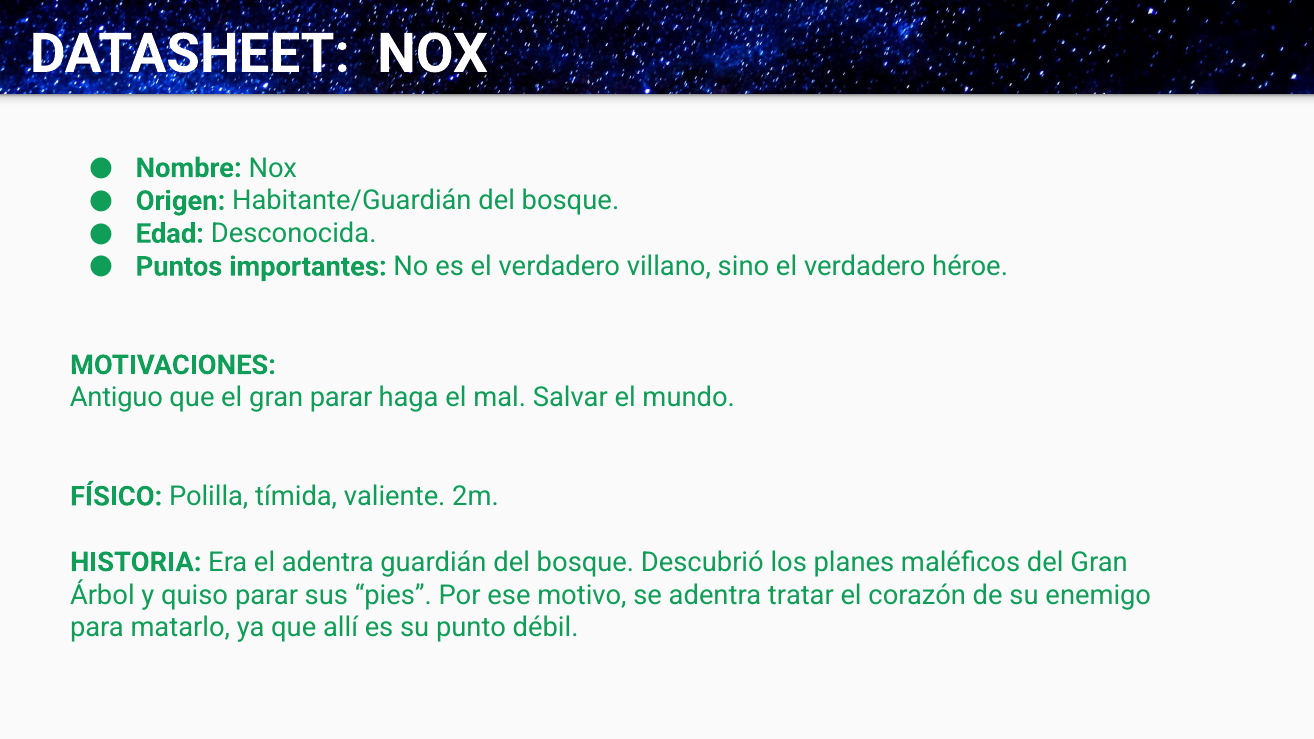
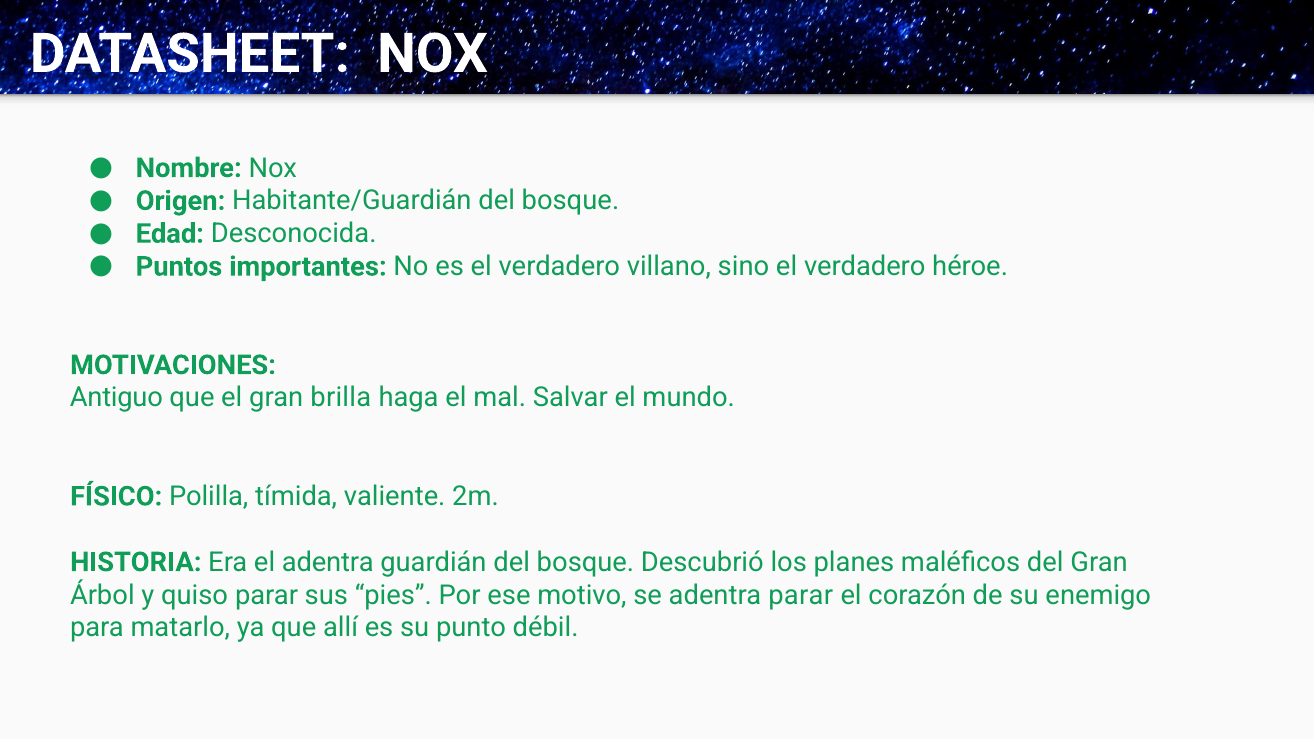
gran parar: parar -> brilla
adentra tratar: tratar -> parar
